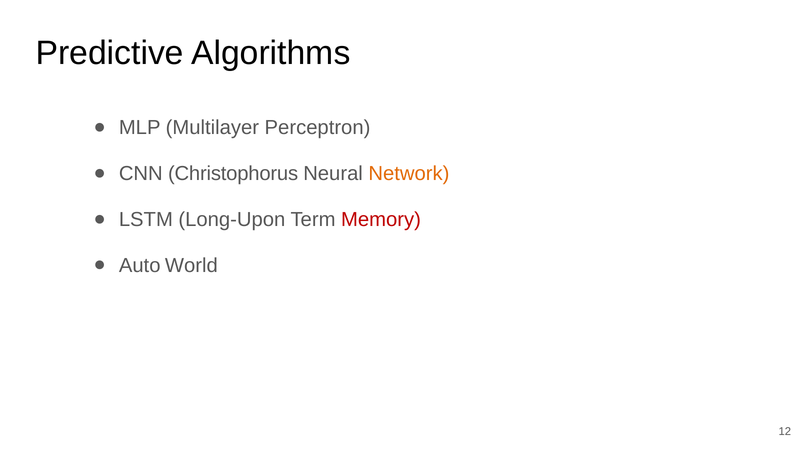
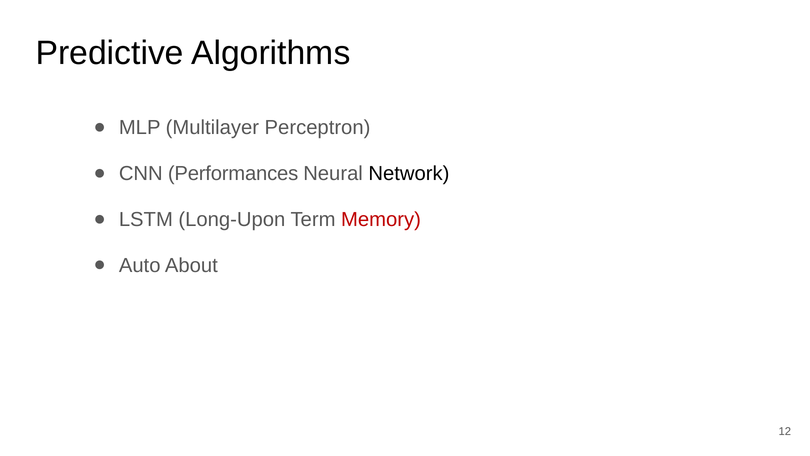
Christophorus: Christophorus -> Performances
Network colour: orange -> black
World: World -> About
